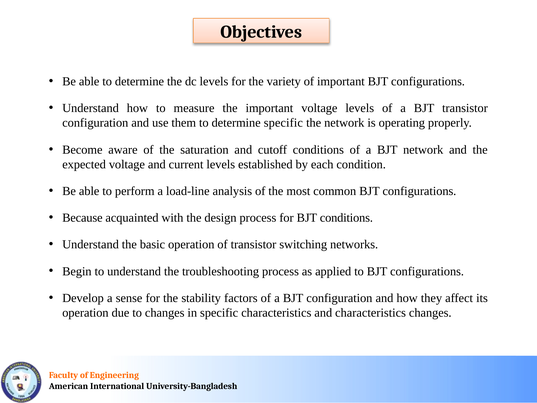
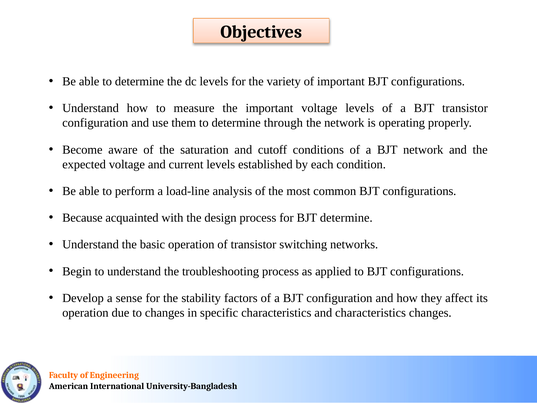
determine specific: specific -> through
BJT conditions: conditions -> determine
